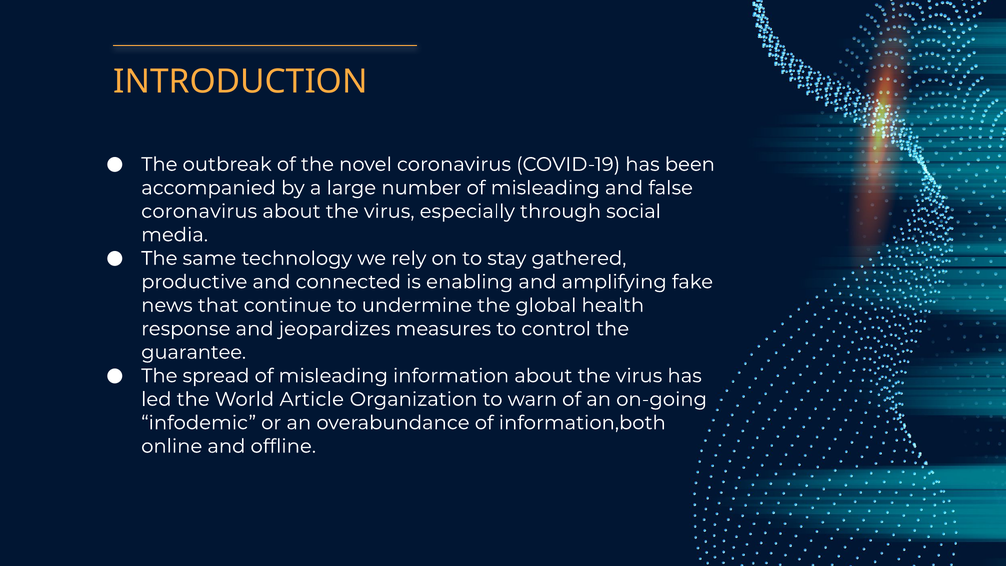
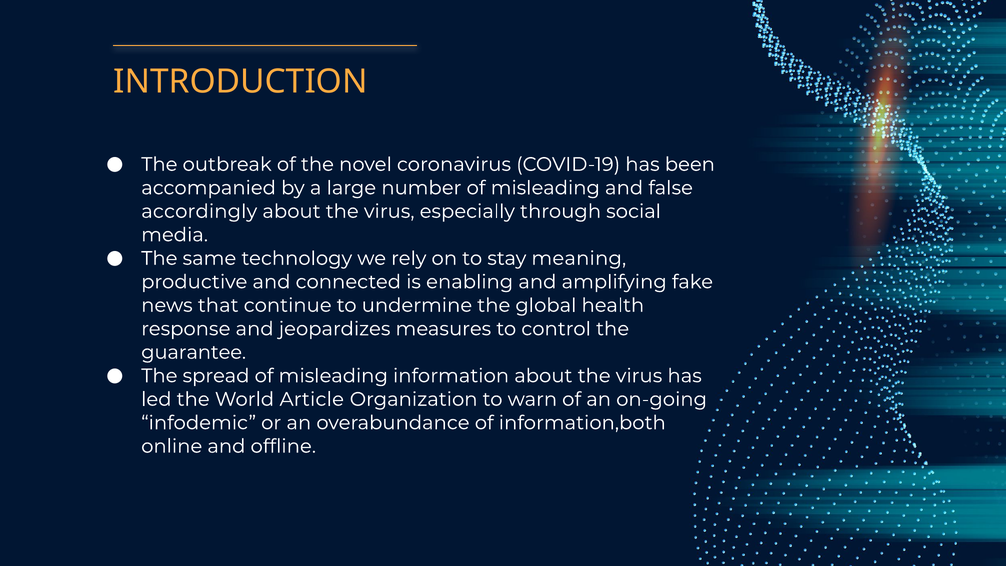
coronavirus at (199, 211): coronavirus -> accordingly
gathered: gathered -> meaning
